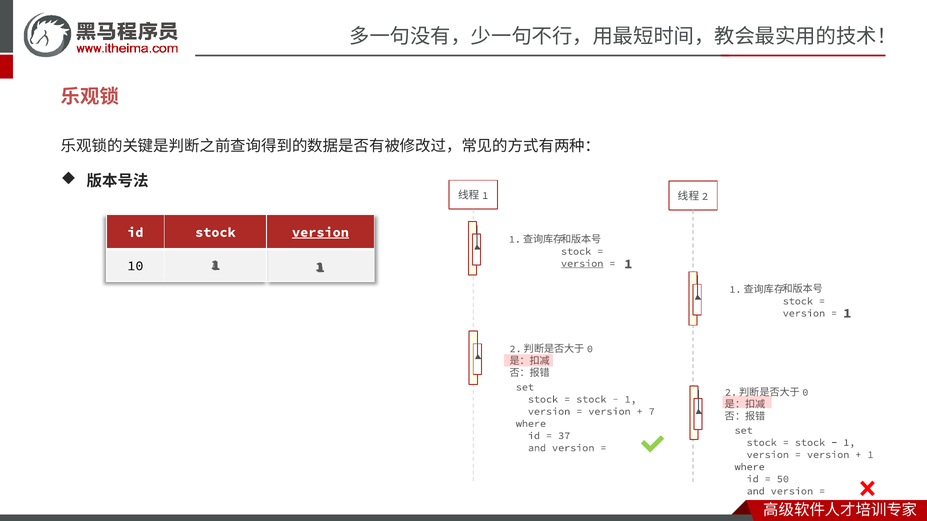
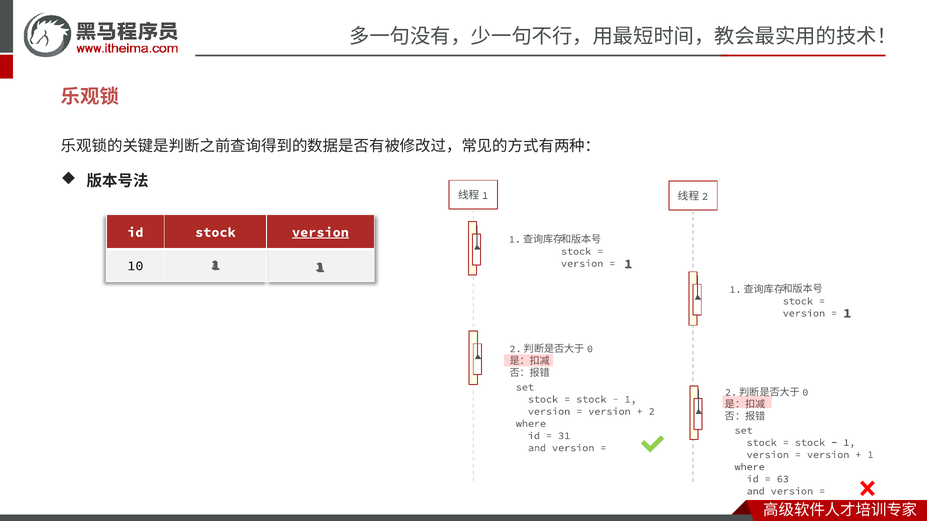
version at (582, 264) underline: present -> none
7 at (652, 412): 7 -> 2
37: 37 -> 31
50: 50 -> 63
